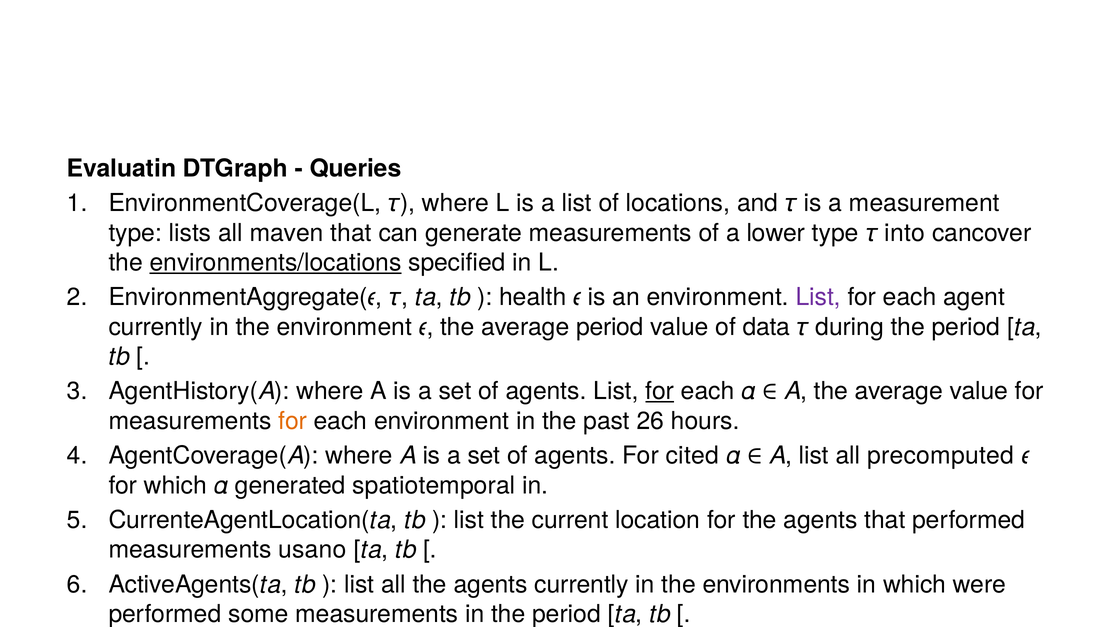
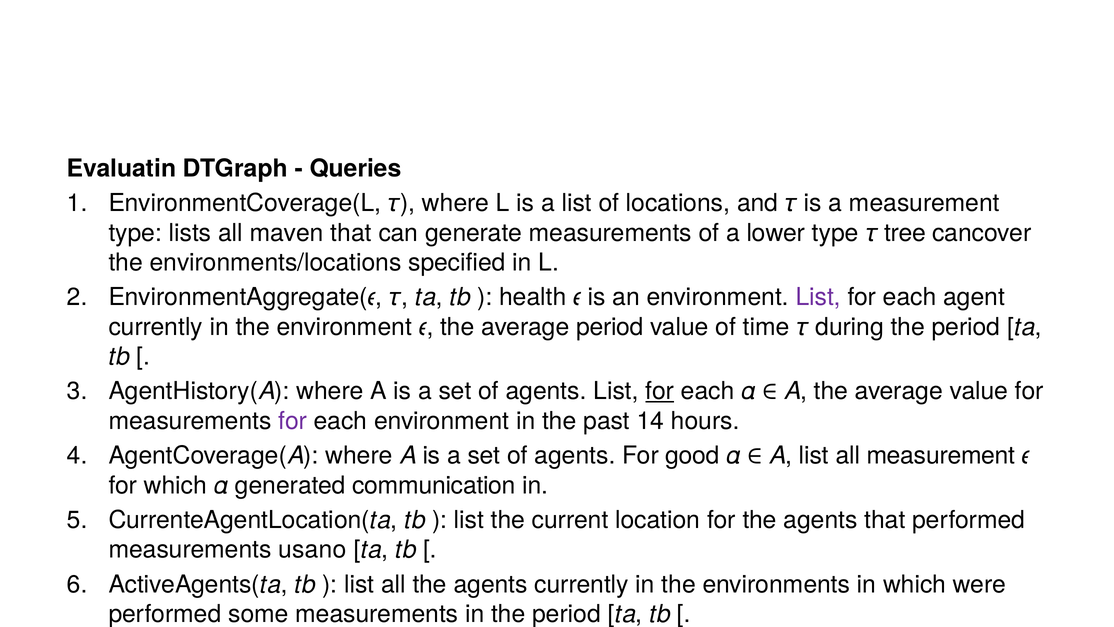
into: into -> tree
environments/locations underline: present -> none
data: data -> time
for at (293, 421) colour: orange -> purple
26: 26 -> 14
cited: cited -> good
all precomputed: precomputed -> measurement
spatiotemporal: spatiotemporal -> communication
